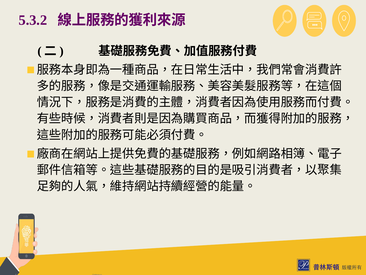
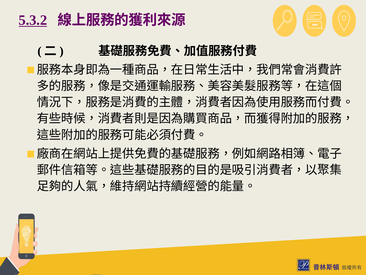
5.3.2 underline: none -> present
